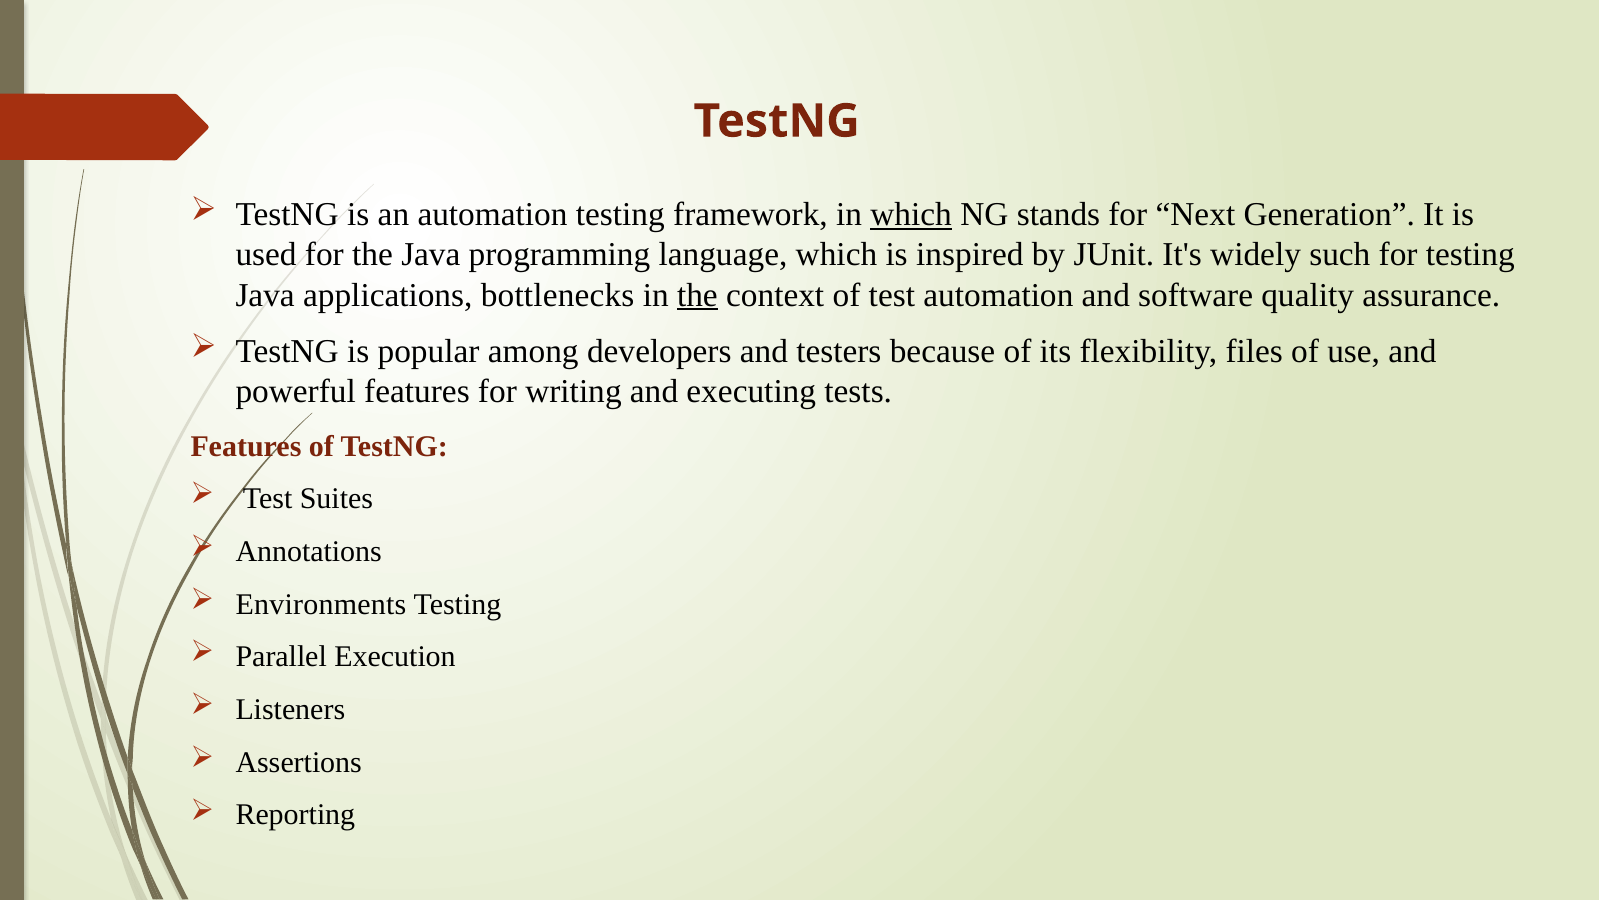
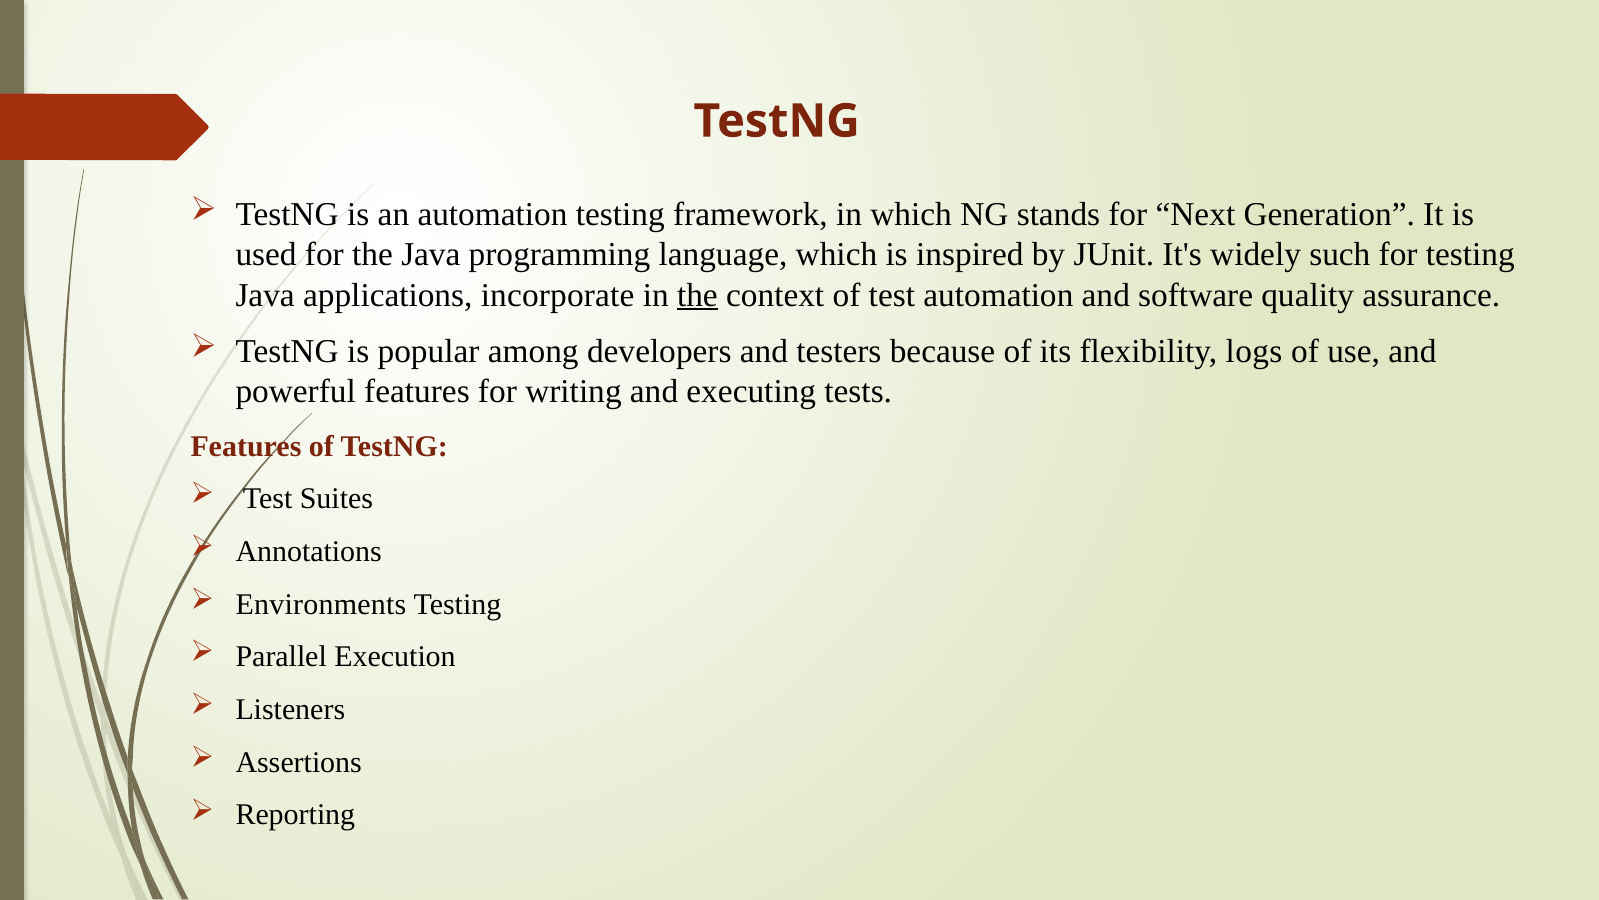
which at (911, 215) underline: present -> none
bottlenecks: bottlenecks -> incorporate
files: files -> logs
